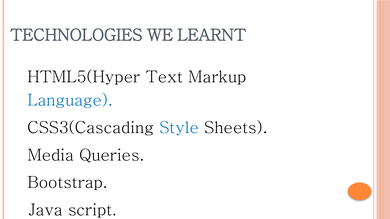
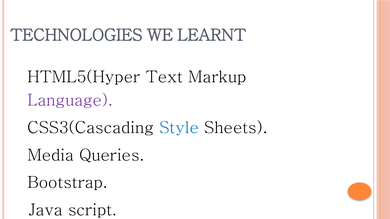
Language colour: blue -> purple
